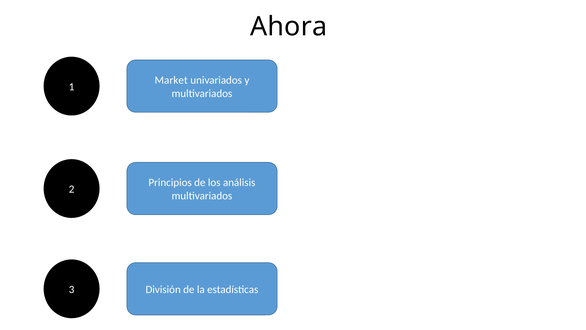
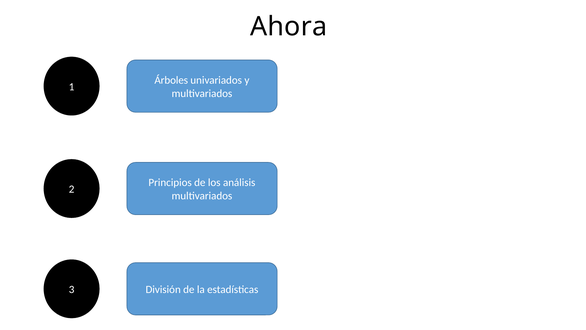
Market: Market -> Árboles
